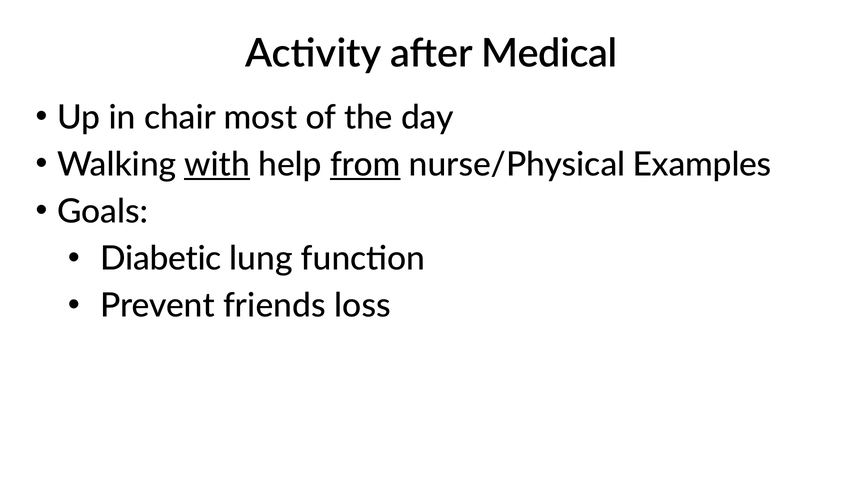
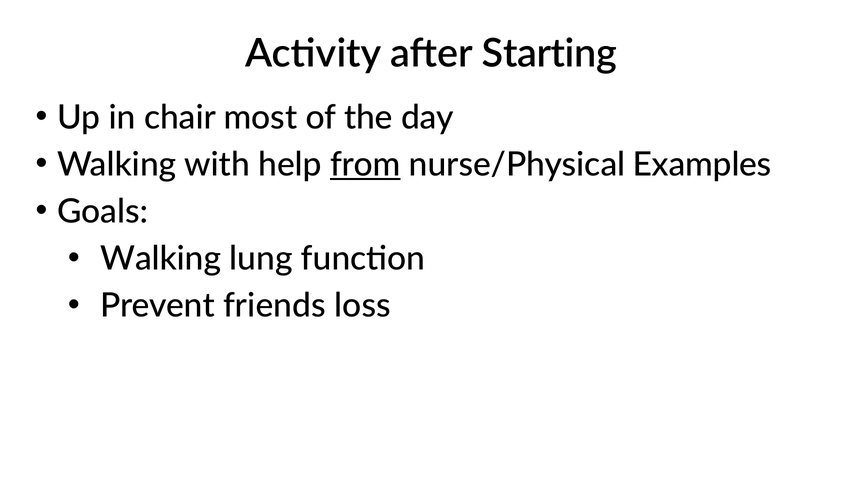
Medical: Medical -> Starting
with underline: present -> none
Diabetic at (161, 259): Diabetic -> Walking
